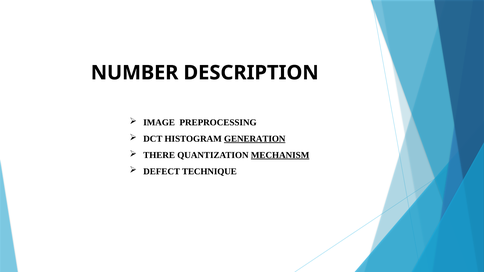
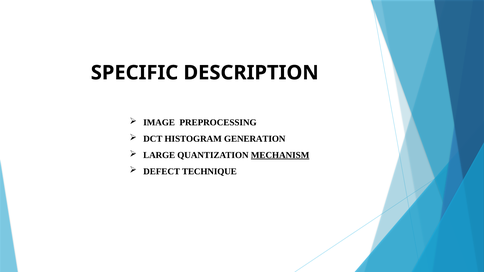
NUMBER: NUMBER -> SPECIFIC
GENERATION underline: present -> none
THERE: THERE -> LARGE
